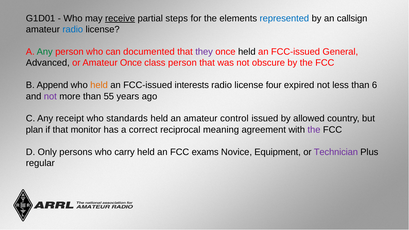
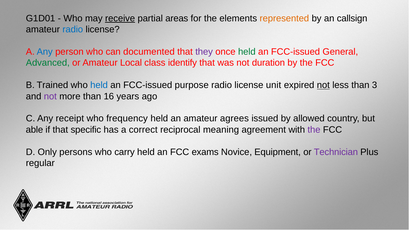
steps: steps -> areas
represented colour: blue -> orange
Any at (45, 52) colour: green -> blue
held at (247, 52) colour: black -> green
Advanced colour: black -> green
Amateur Once: Once -> Local
class person: person -> identify
obscure: obscure -> duration
Append: Append -> Trained
held at (99, 85) colour: orange -> blue
interests: interests -> purpose
four: four -> unit
not at (323, 85) underline: none -> present
6: 6 -> 3
55: 55 -> 16
standards: standards -> frequency
control: control -> agrees
plan: plan -> able
monitor: monitor -> specific
